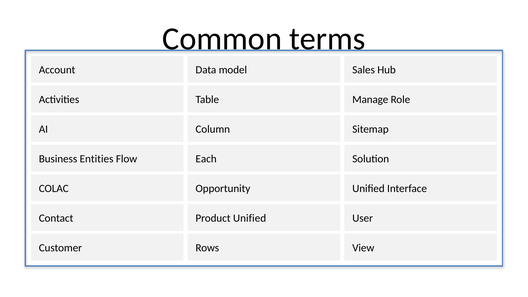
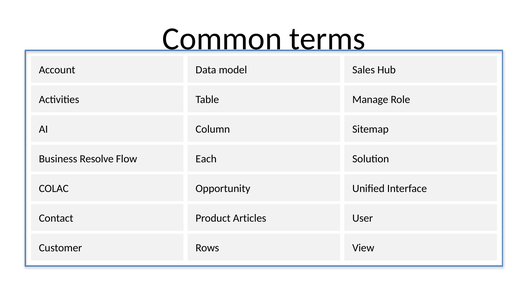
Entities: Entities -> Resolve
Product Unified: Unified -> Articles
